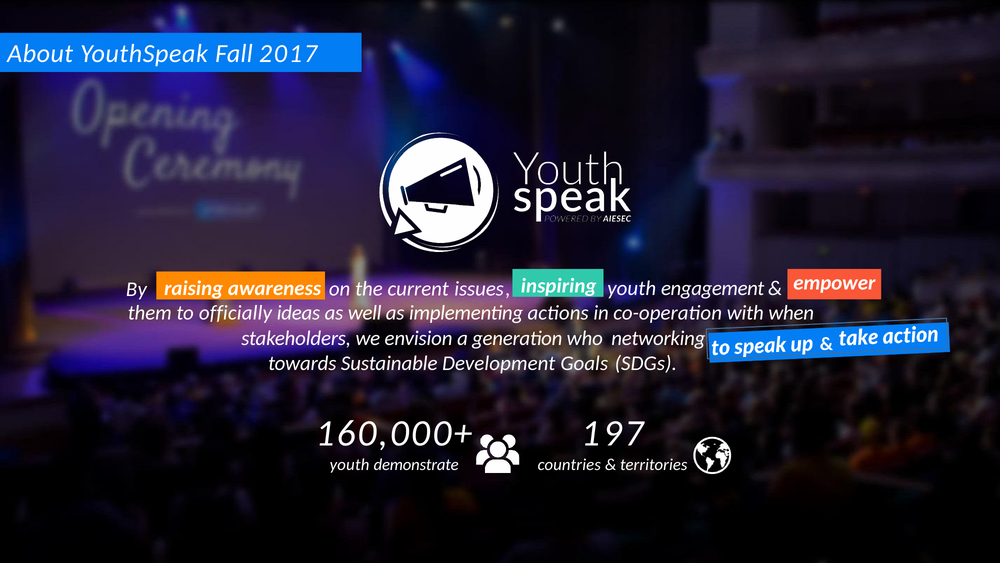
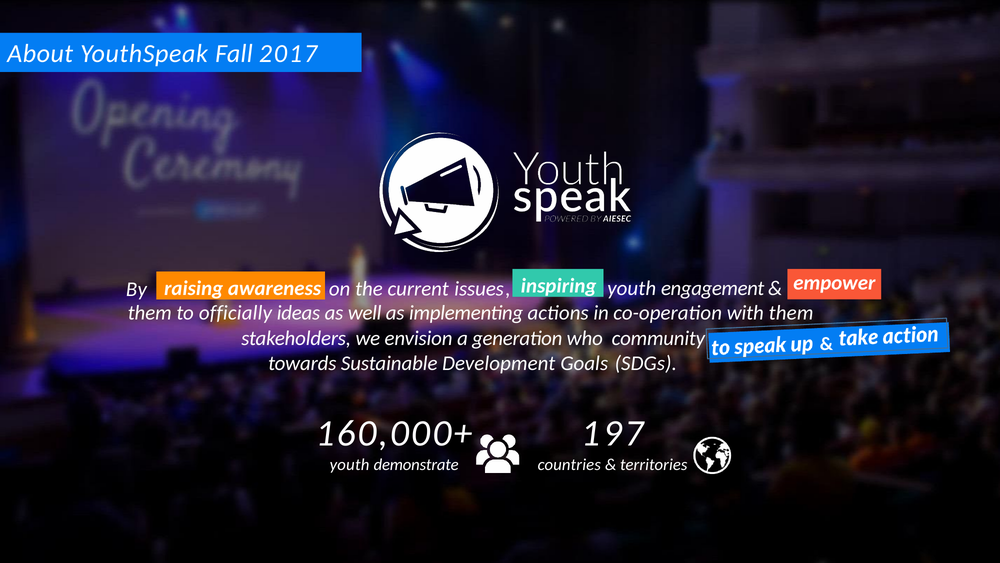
with when: when -> them
networking: networking -> community
